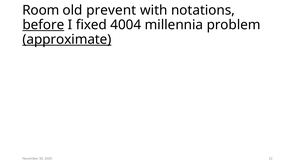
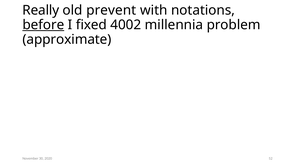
Room: Room -> Really
4004: 4004 -> 4002
approximate underline: present -> none
